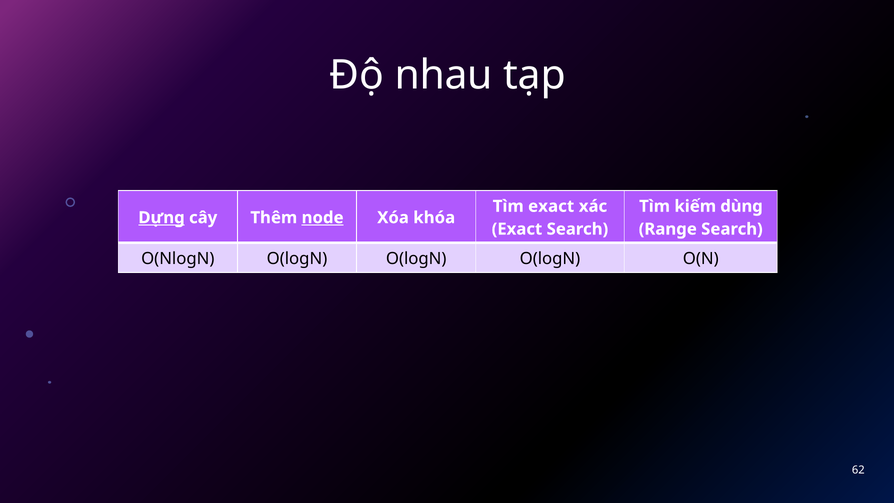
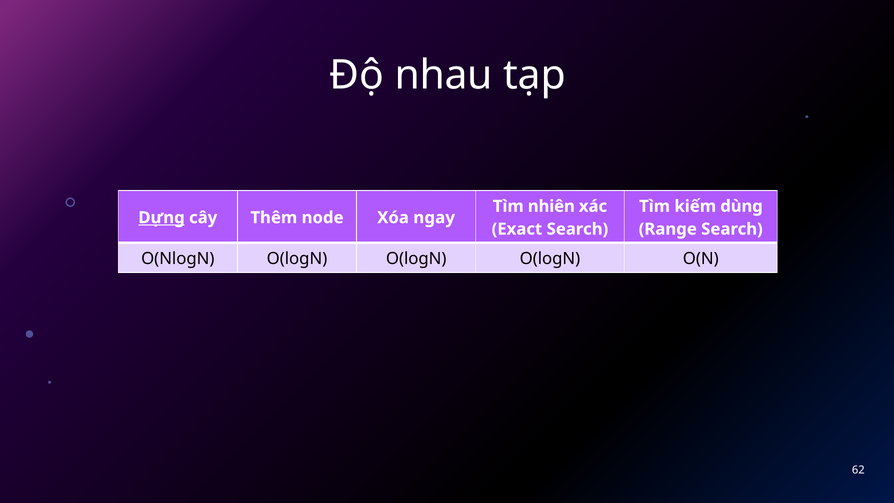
Tìm exact: exact -> nhiên
node underline: present -> none
khóa: khóa -> ngay
